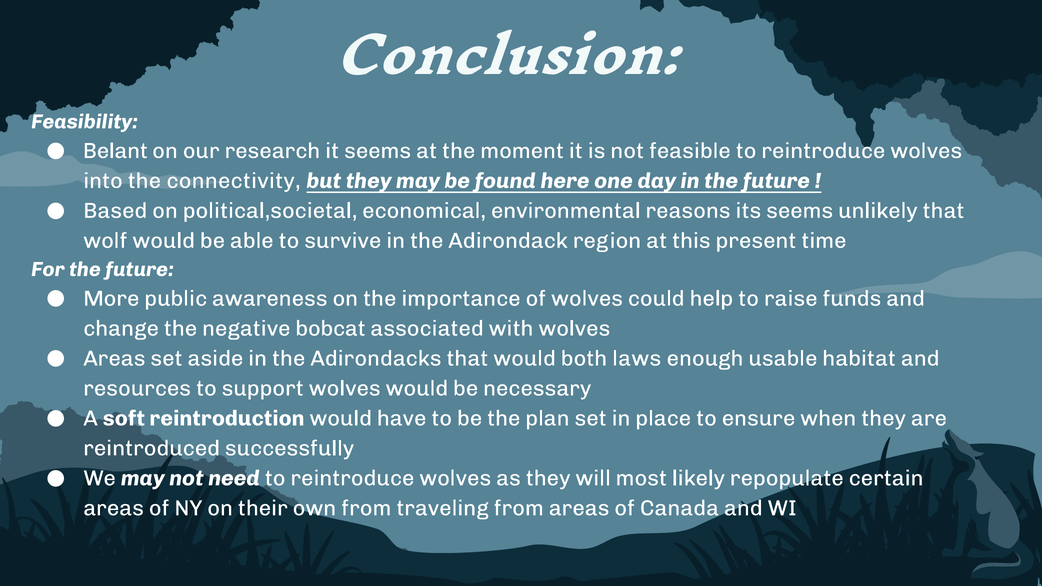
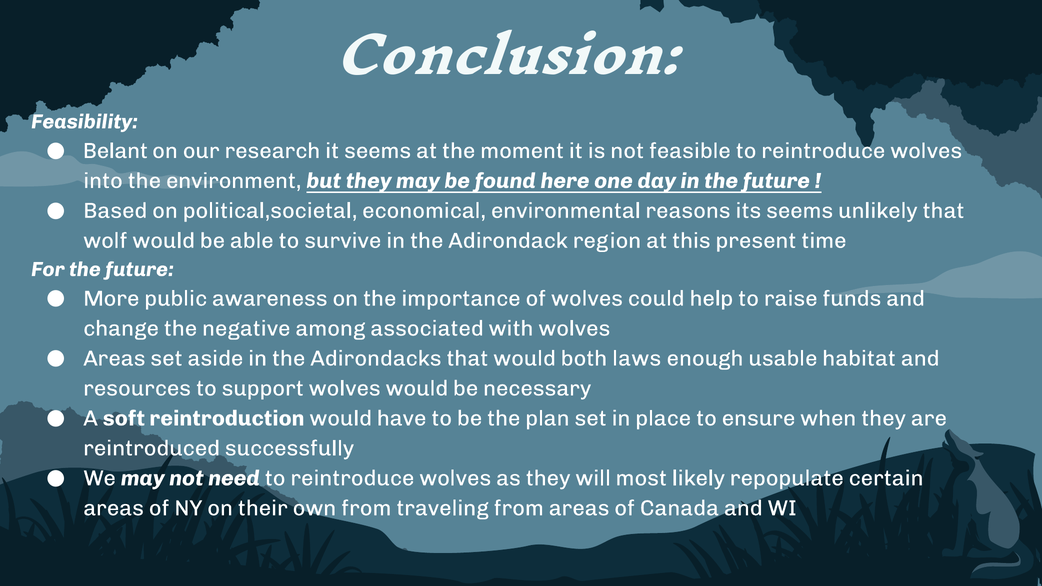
connectivity: connectivity -> environment
bobcat: bobcat -> among
